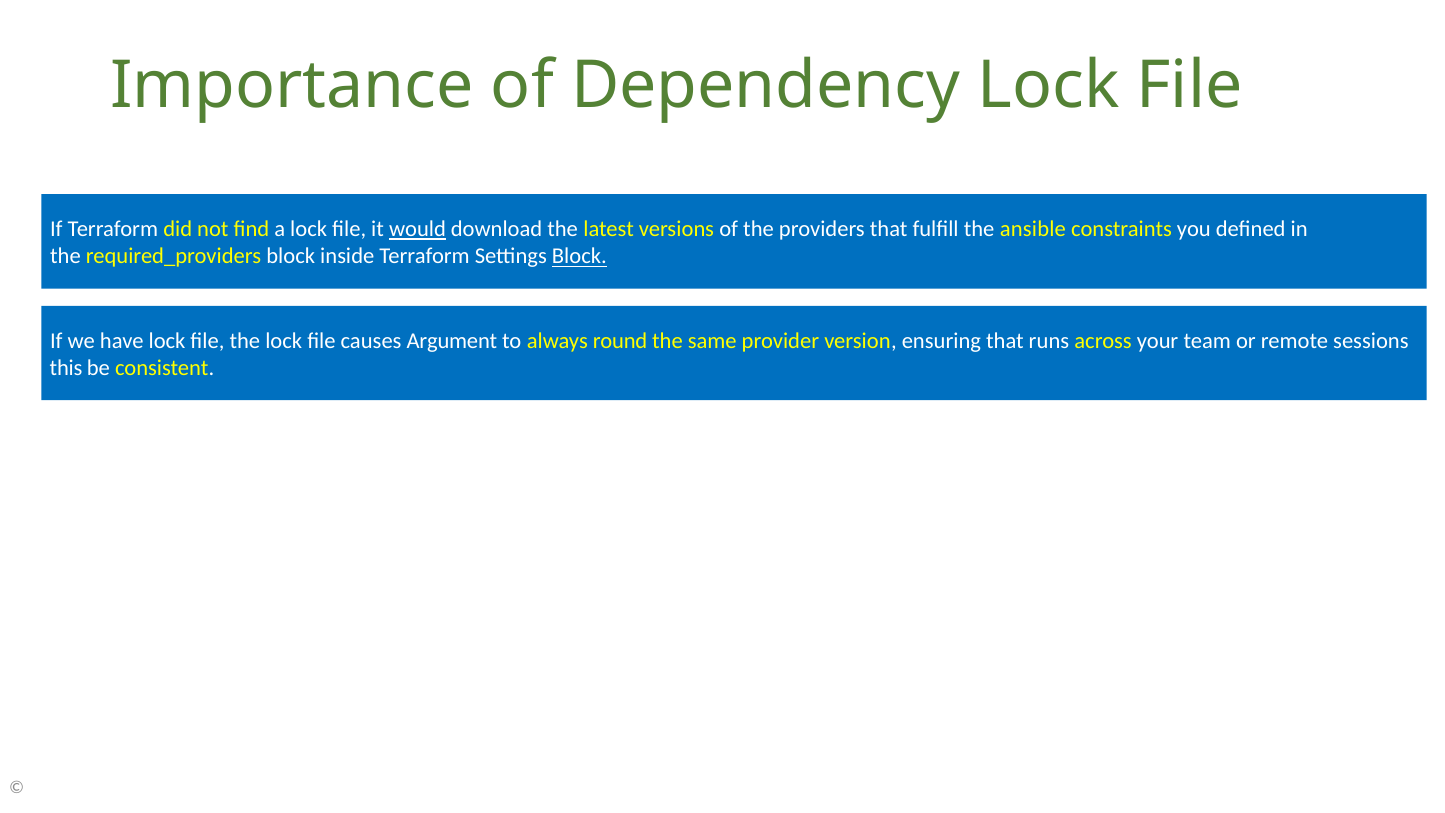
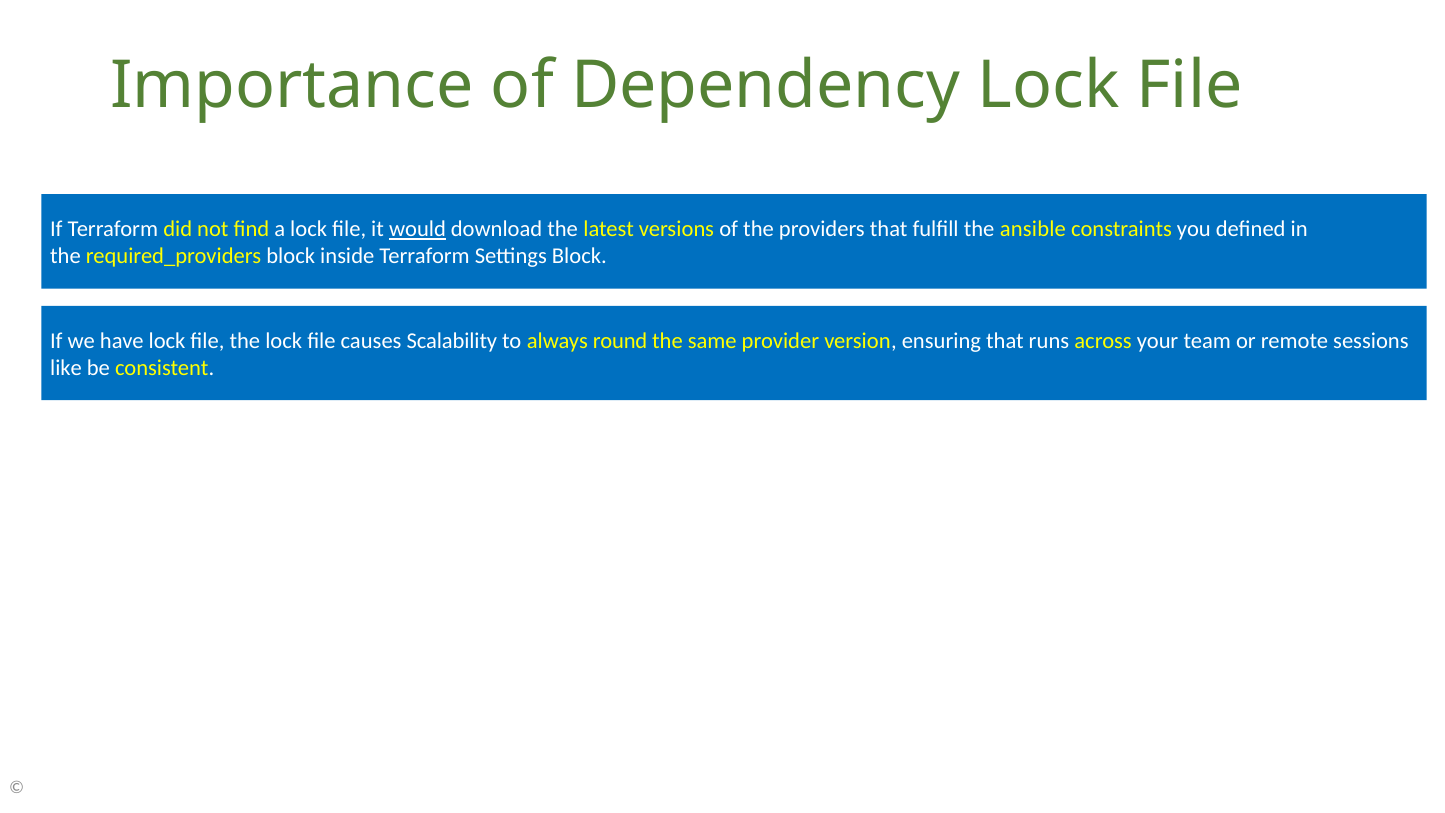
Block at (579, 256) underline: present -> none
Argument: Argument -> Scalability
this: this -> like
